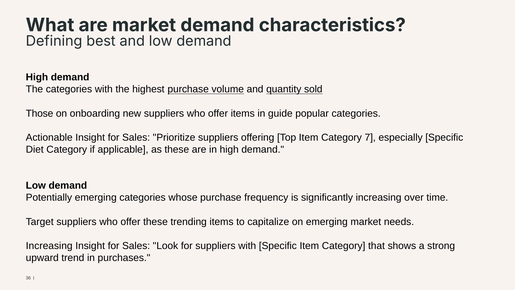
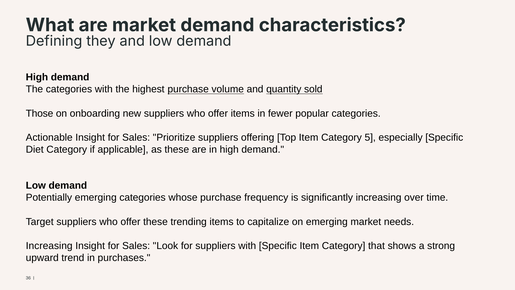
best: best -> they
guide: guide -> fewer
7: 7 -> 5
